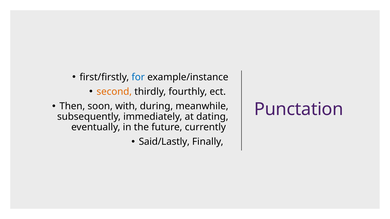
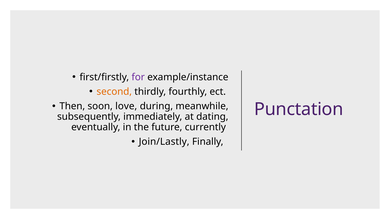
for colour: blue -> purple
with: with -> love
Said/Lastly: Said/Lastly -> Join/Lastly
